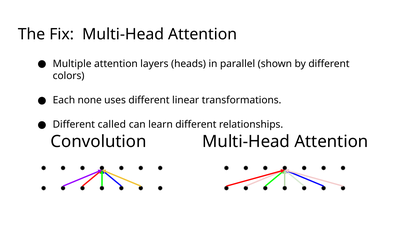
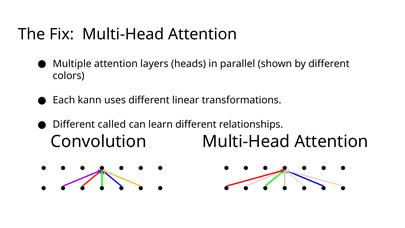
none: none -> kann
